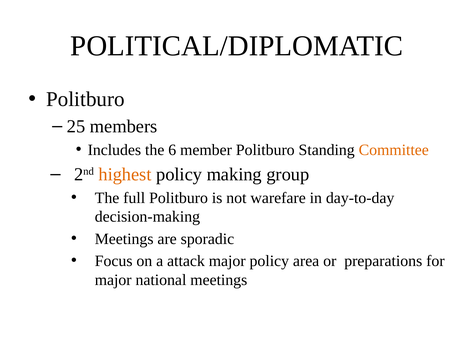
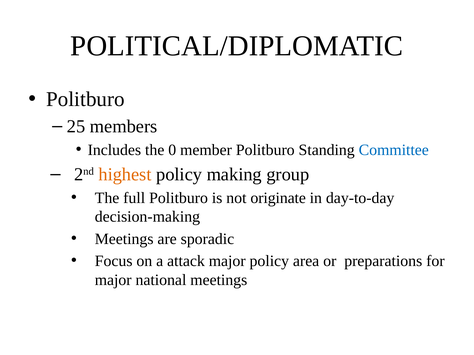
6: 6 -> 0
Committee colour: orange -> blue
warefare: warefare -> originate
